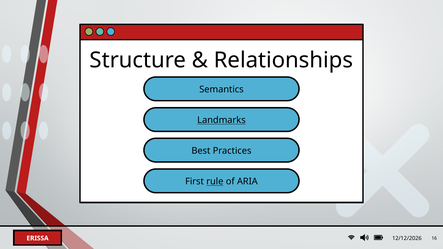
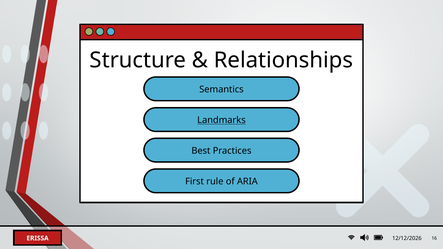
rule underline: present -> none
